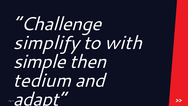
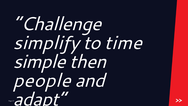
with: with -> time
tedium: tedium -> people
